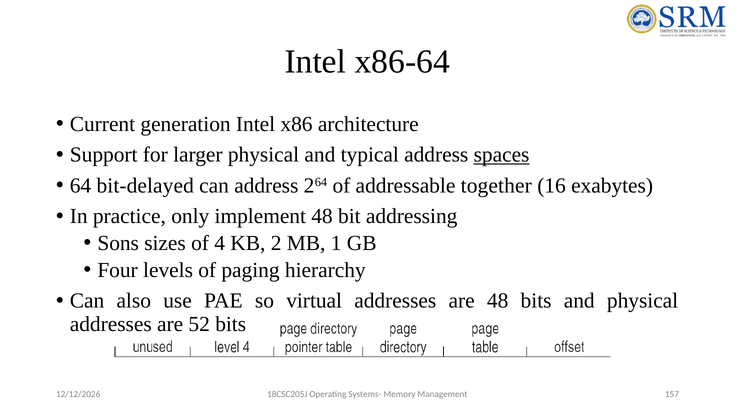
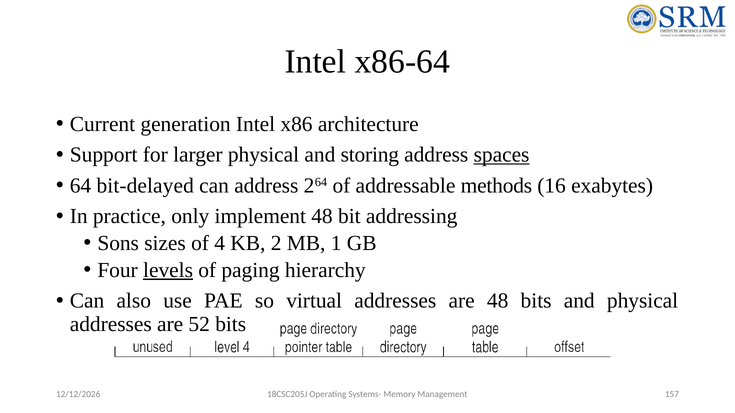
typical: typical -> storing
together: together -> methods
levels underline: none -> present
